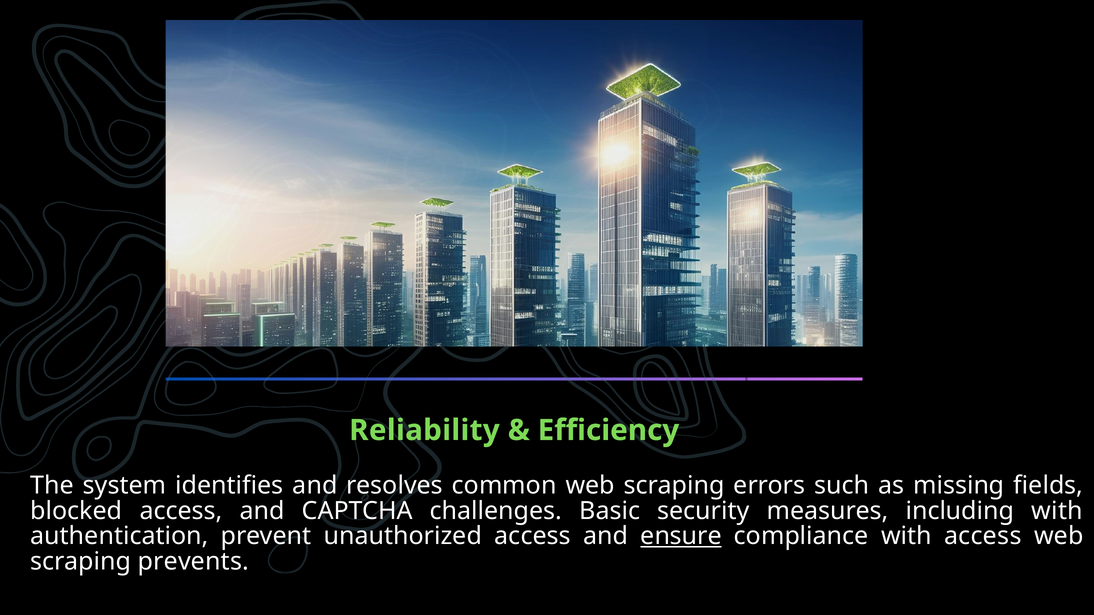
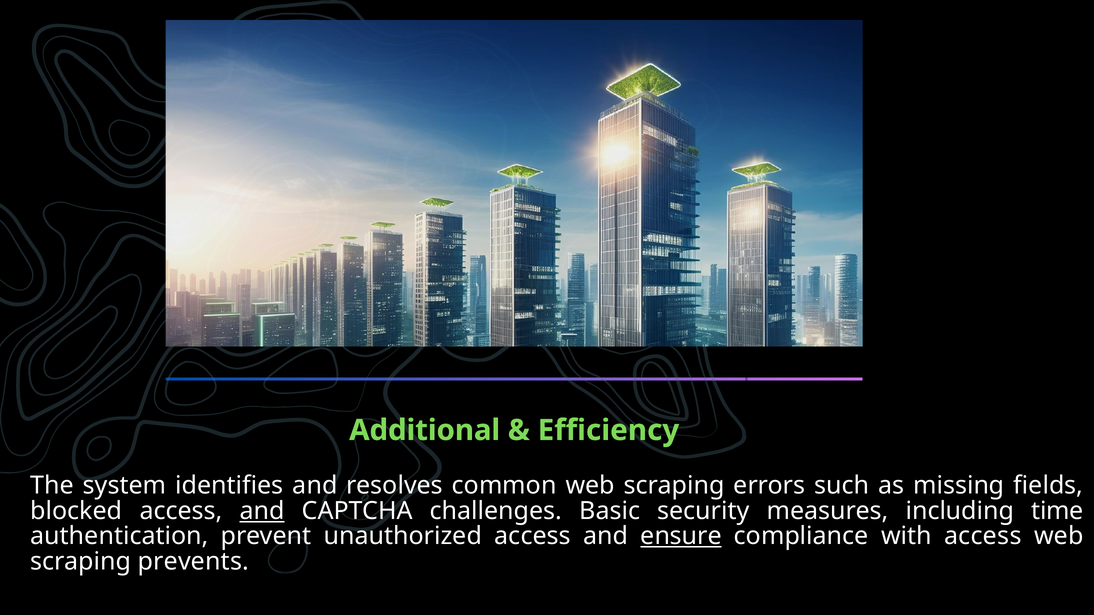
Reliability: Reliability -> Additional
and at (262, 511) underline: none -> present
including with: with -> time
